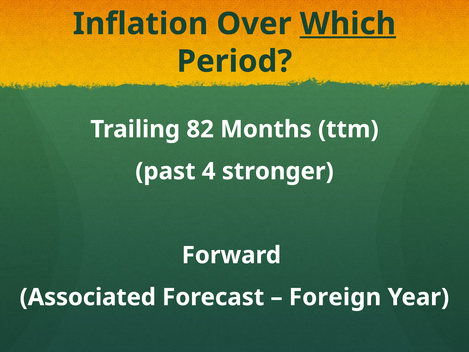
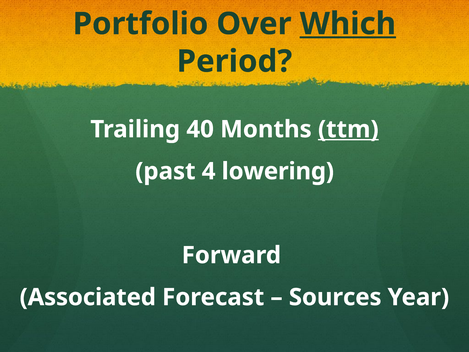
Inflation: Inflation -> Portfolio
82: 82 -> 40
ttm underline: none -> present
stronger: stronger -> lowering
Foreign: Foreign -> Sources
